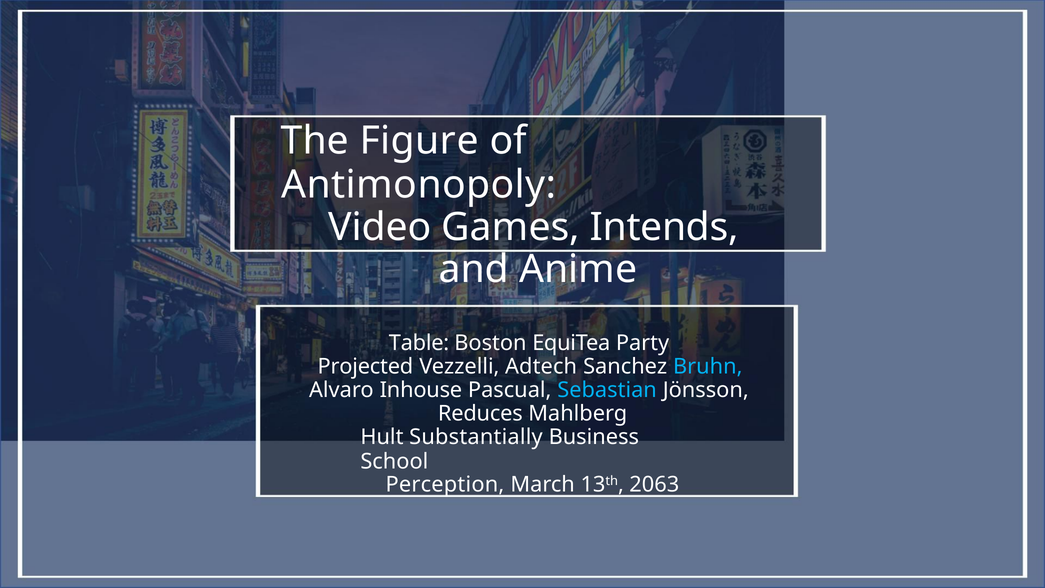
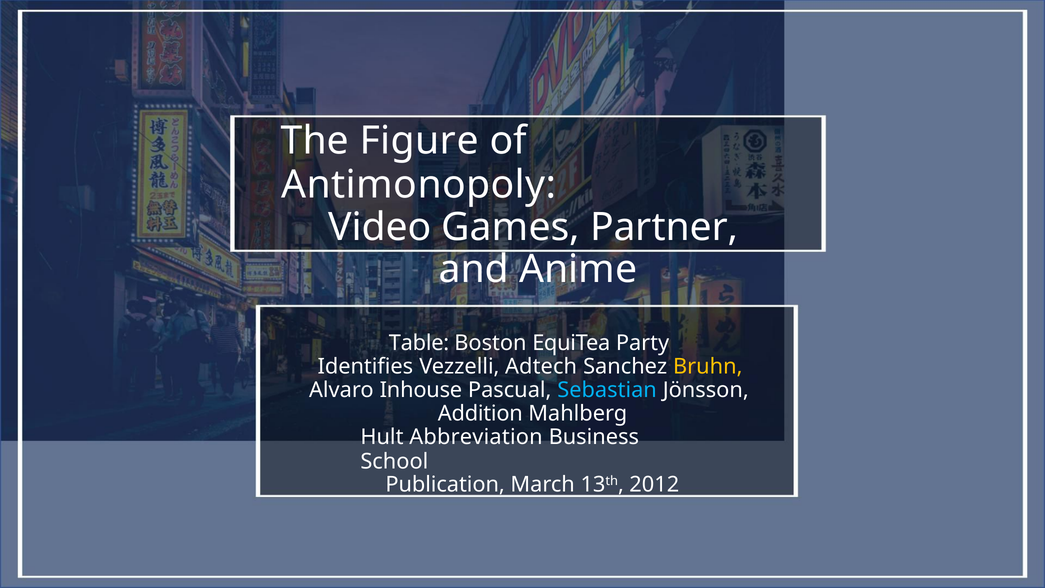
Intends: Intends -> Partner
Projected: Projected -> Identifies
Bruhn colour: light blue -> yellow
Reduces: Reduces -> Addition
Substantially: Substantially -> Abbreviation
Perception: Perception -> Publication
2063: 2063 -> 2012
